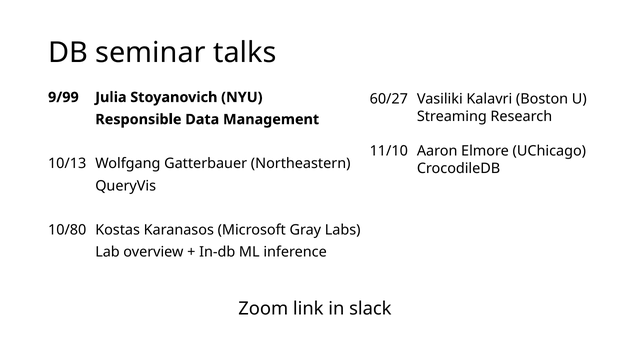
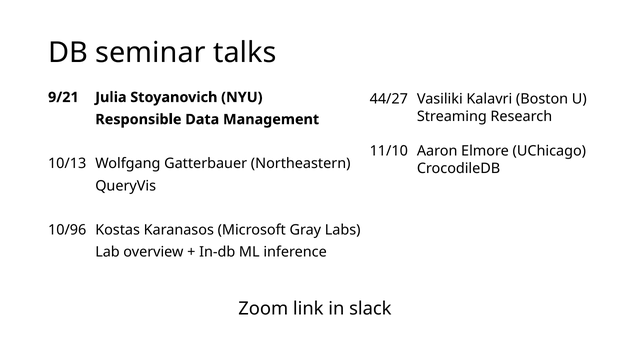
9/99: 9/99 -> 9/21
60/27: 60/27 -> 44/27
10/80: 10/80 -> 10/96
